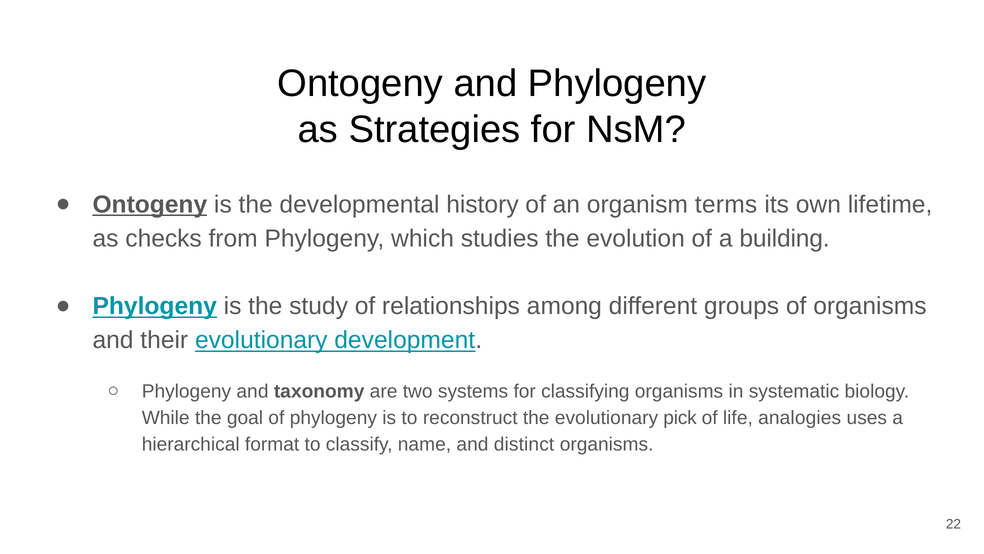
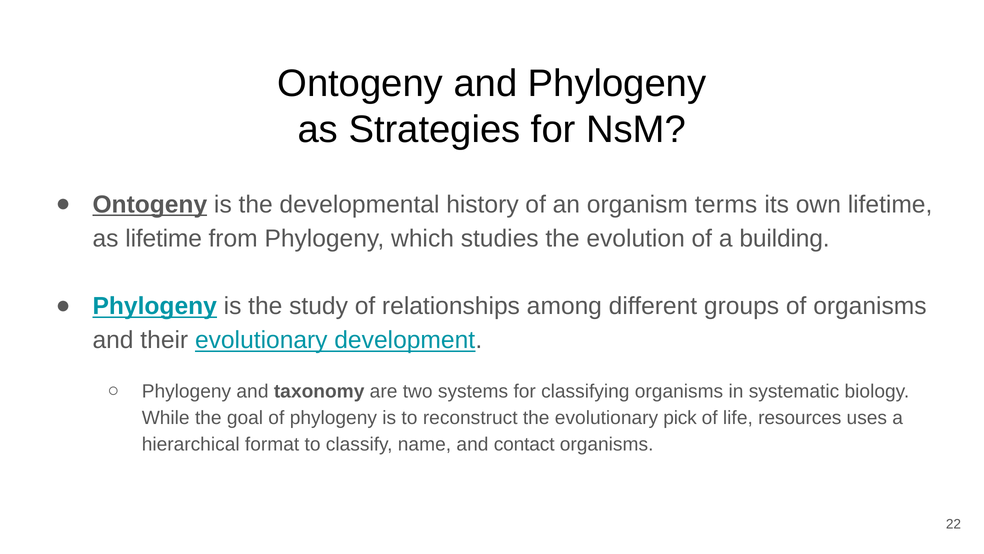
as checks: checks -> lifetime
analogies: analogies -> resources
distinct: distinct -> contact
